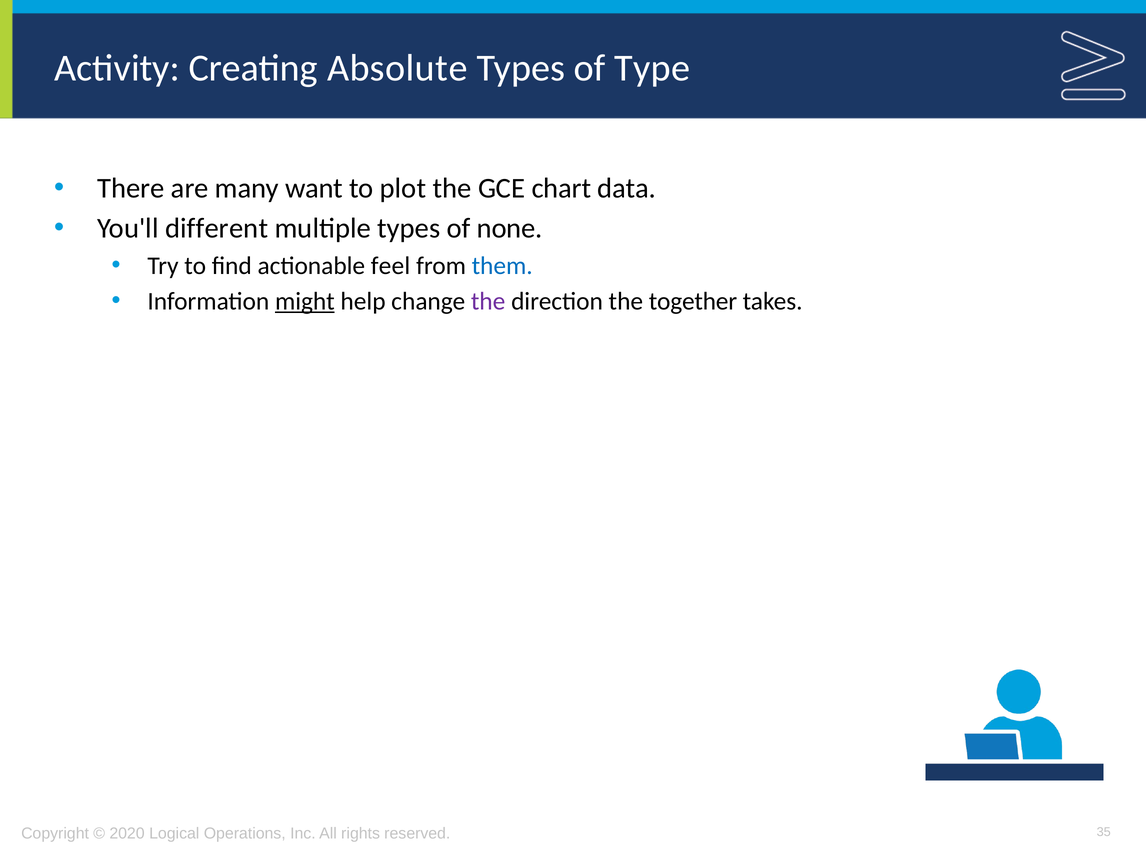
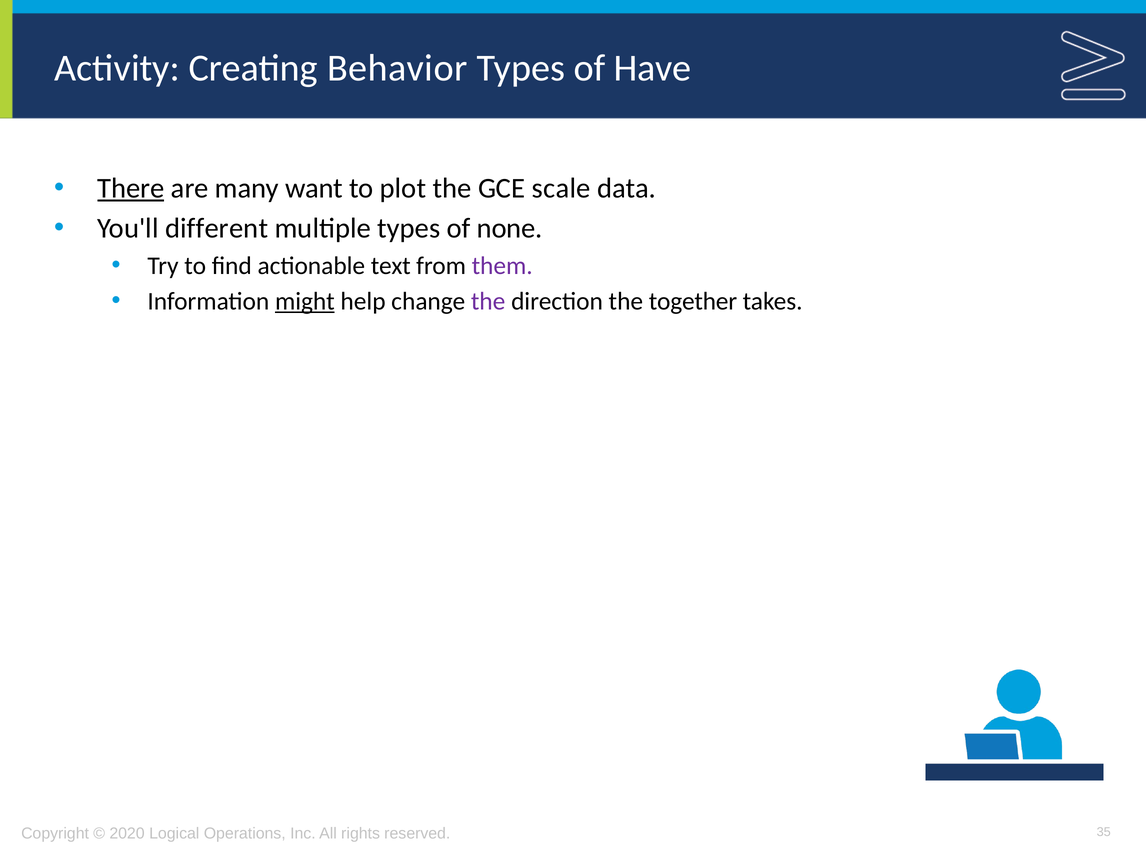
Absolute: Absolute -> Behavior
Type: Type -> Have
There underline: none -> present
chart: chart -> scale
feel: feel -> text
them colour: blue -> purple
